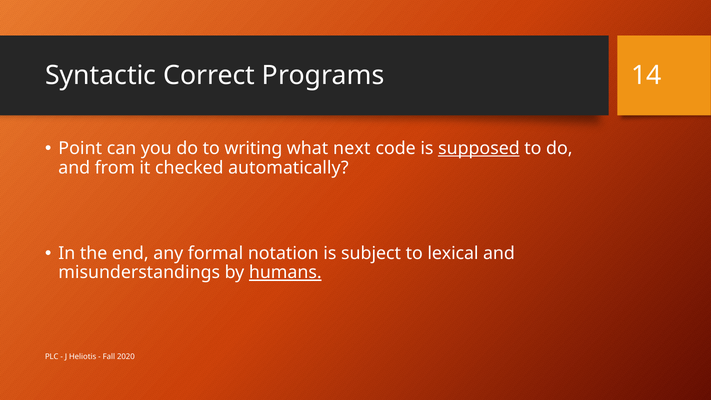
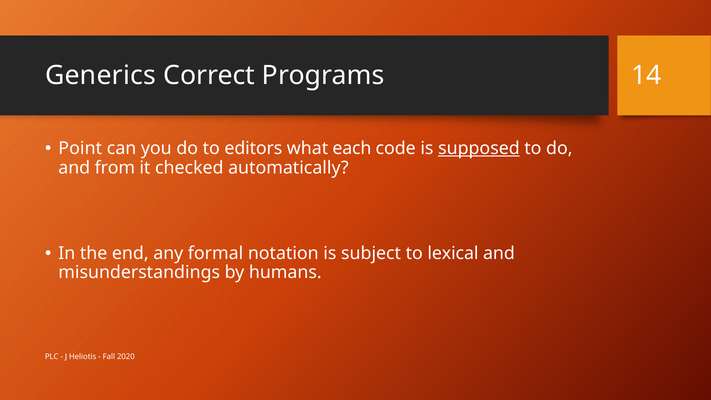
Syntactic: Syntactic -> Generics
writing: writing -> editors
next: next -> each
humans underline: present -> none
